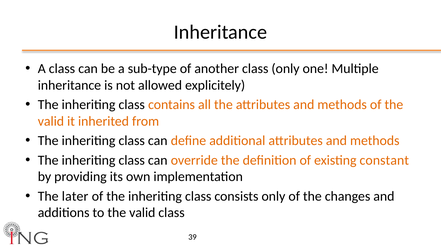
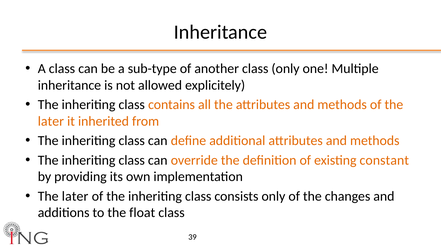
valid at (51, 121): valid -> later
to the valid: valid -> float
